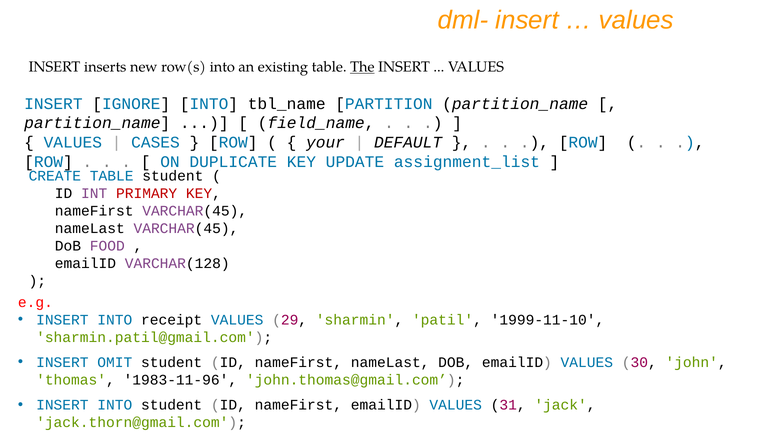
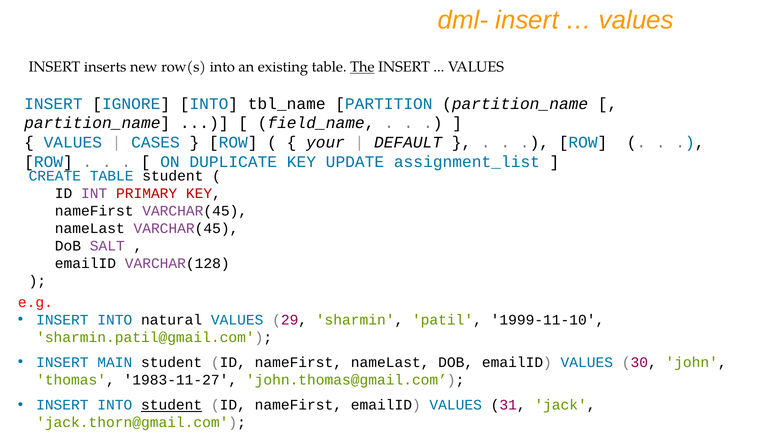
FOOD: FOOD -> SALT
receipt: receipt -> natural
OMIT: OMIT -> MAIN
1983-11-96: 1983-11-96 -> 1983-11-27
student at (172, 405) underline: none -> present
